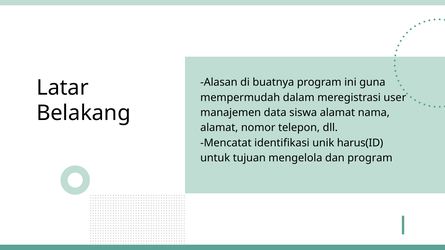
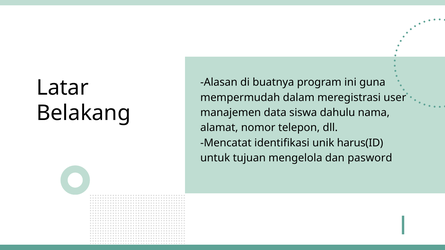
siswa alamat: alamat -> dahulu
dan program: program -> pasword
